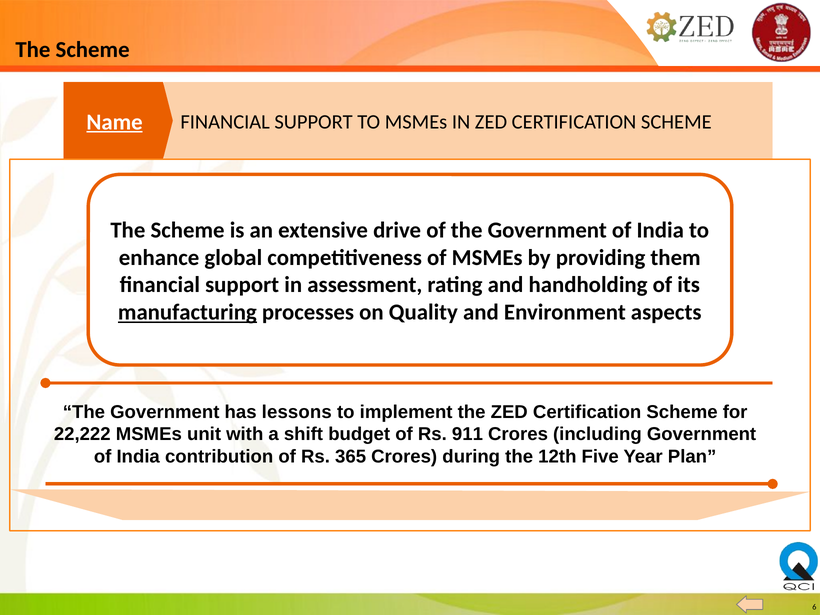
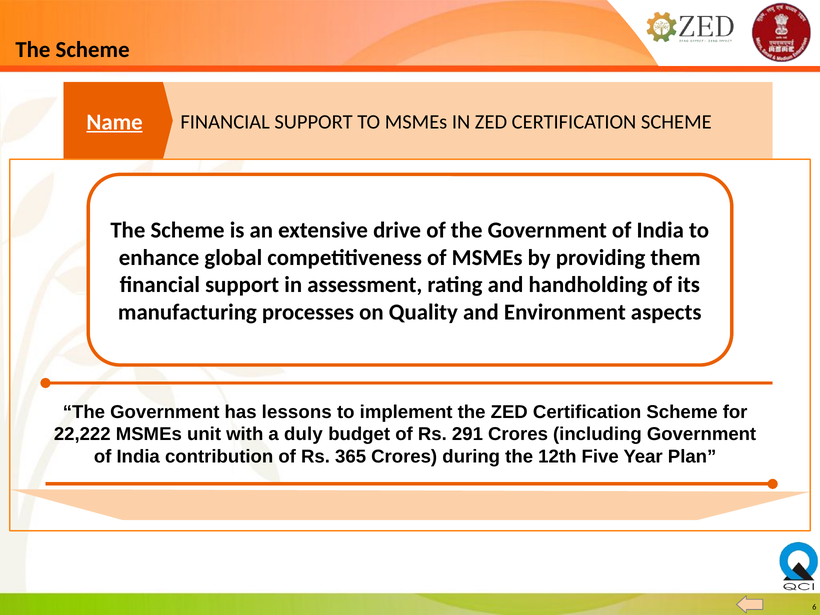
manufacturing underline: present -> none
shift: shift -> duly
911: 911 -> 291
